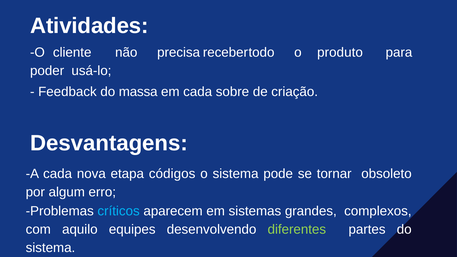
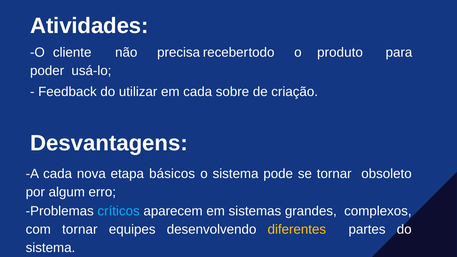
massa: massa -> utilizar
códigos: códigos -> básicos
com aquilo: aquilo -> tornar
diferentes colour: light green -> yellow
